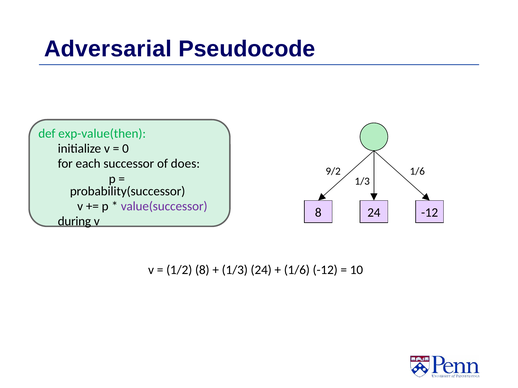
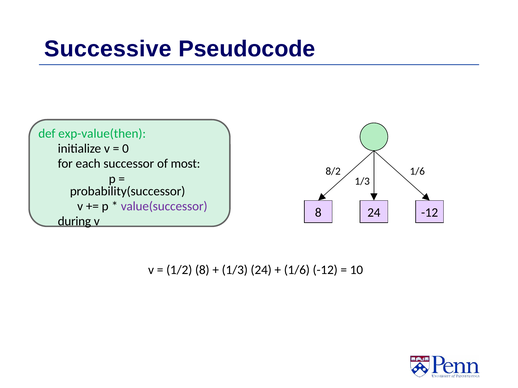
Adversarial: Adversarial -> Successive
does: does -> most
9/2: 9/2 -> 8/2
